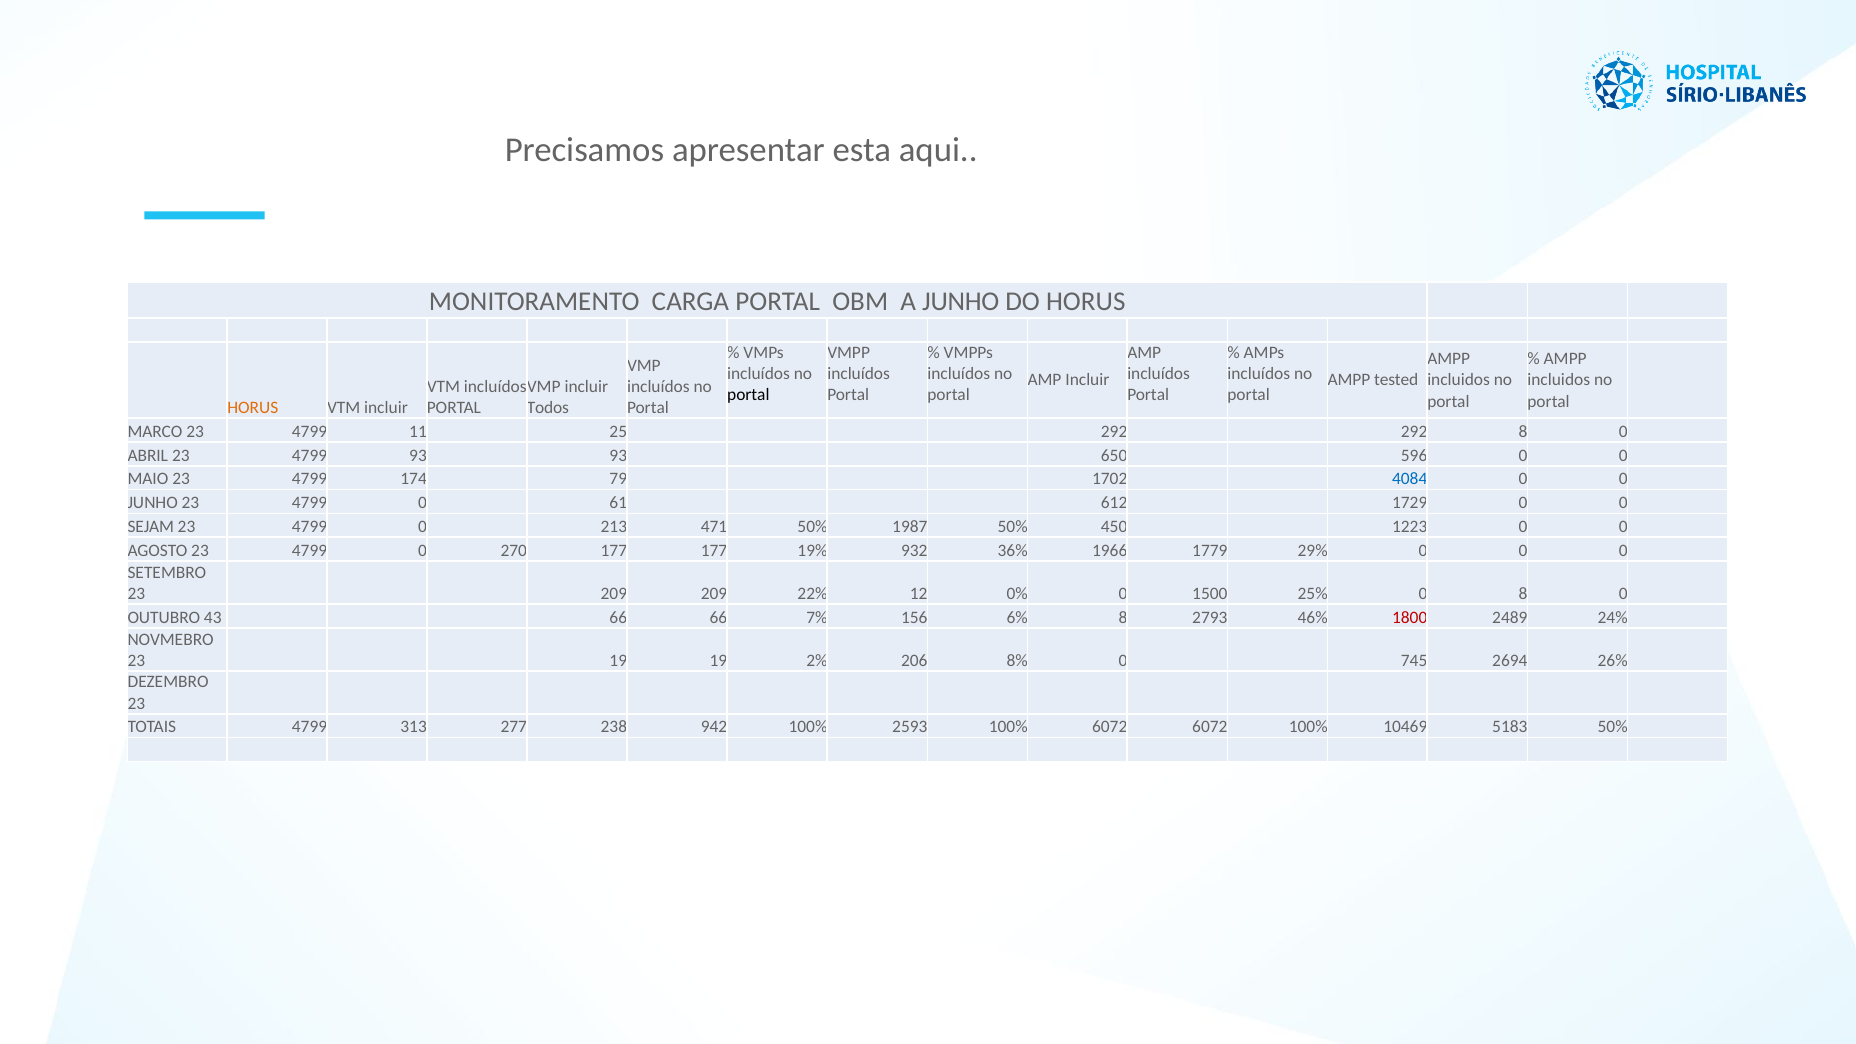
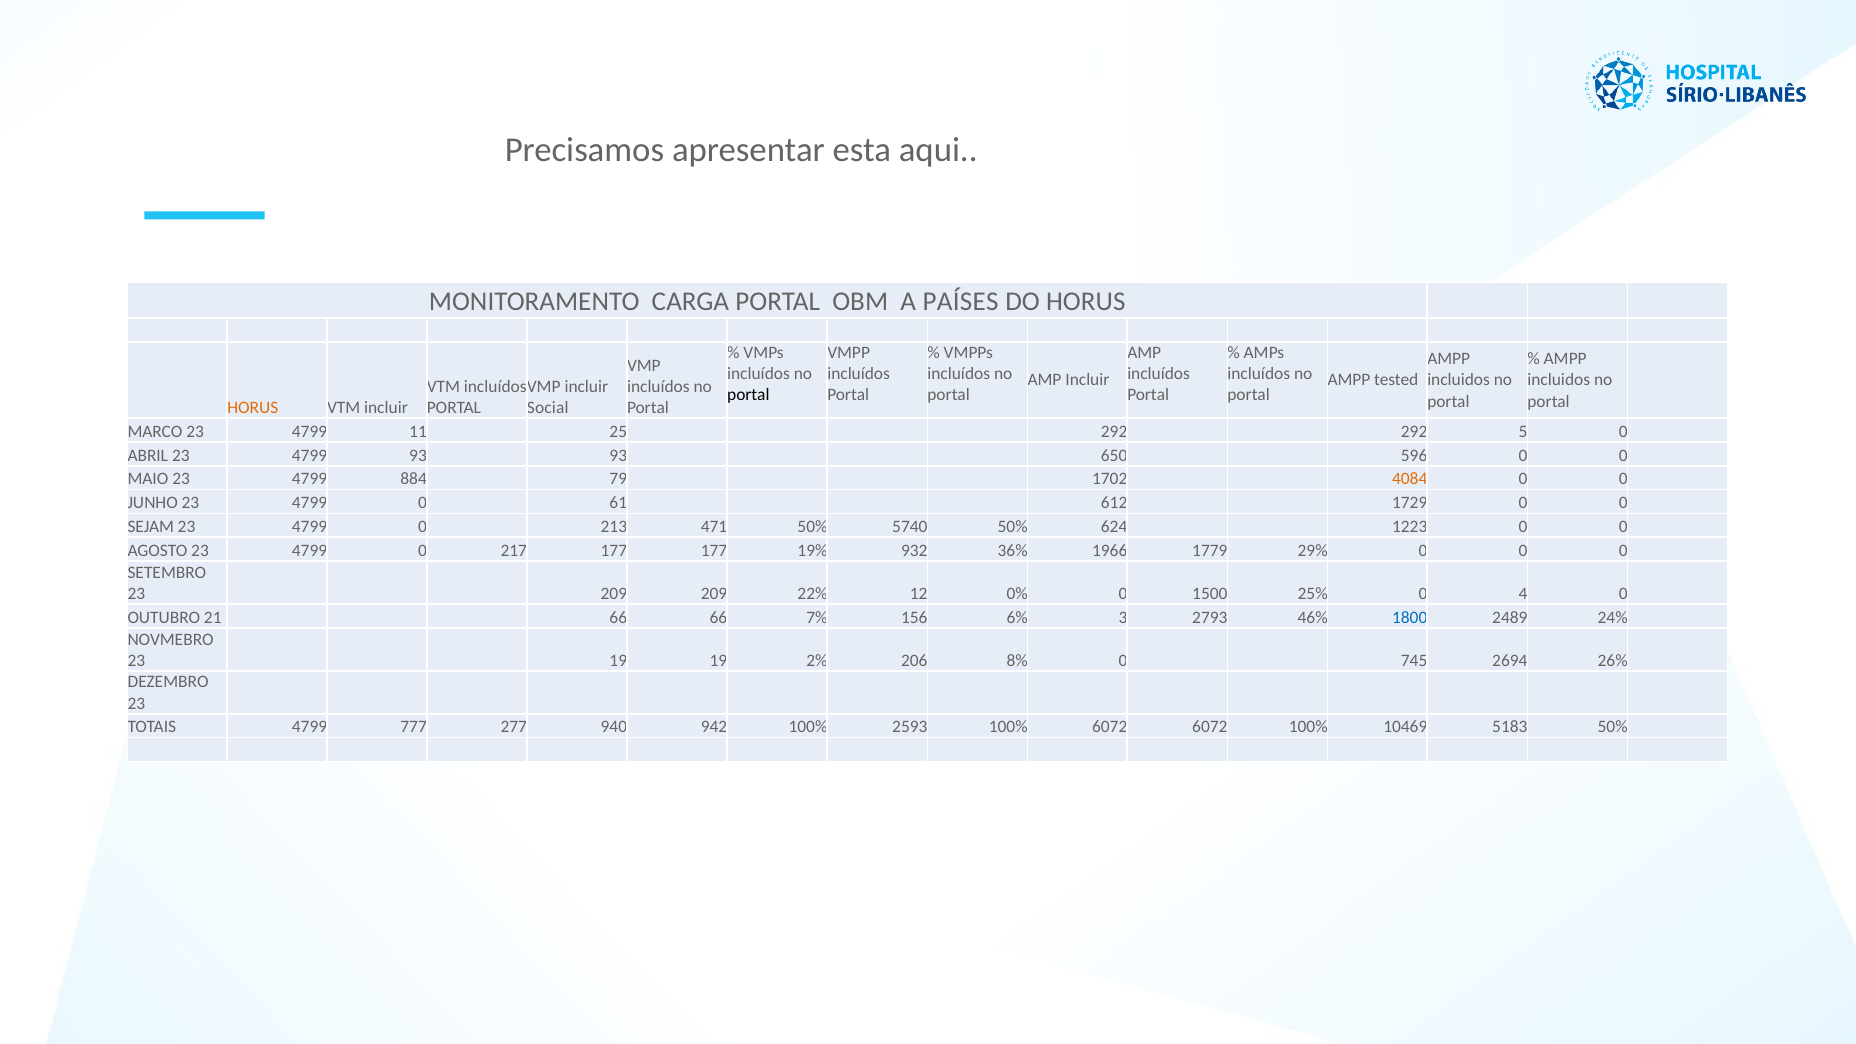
A JUNHO: JUNHO -> PAÍSES
Todos: Todos -> Social
292 8: 8 -> 5
174: 174 -> 884
4084 colour: blue -> orange
1987: 1987 -> 5740
450: 450 -> 624
270: 270 -> 217
0 8: 8 -> 4
43: 43 -> 21
6% 8: 8 -> 3
1800 colour: red -> blue
313: 313 -> 777
238: 238 -> 940
